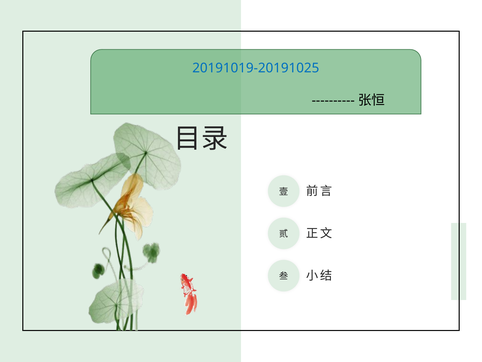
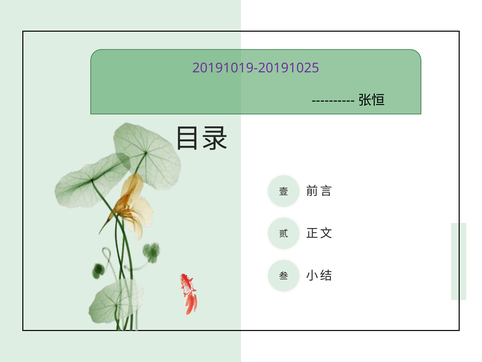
20191019-20191025 colour: blue -> purple
